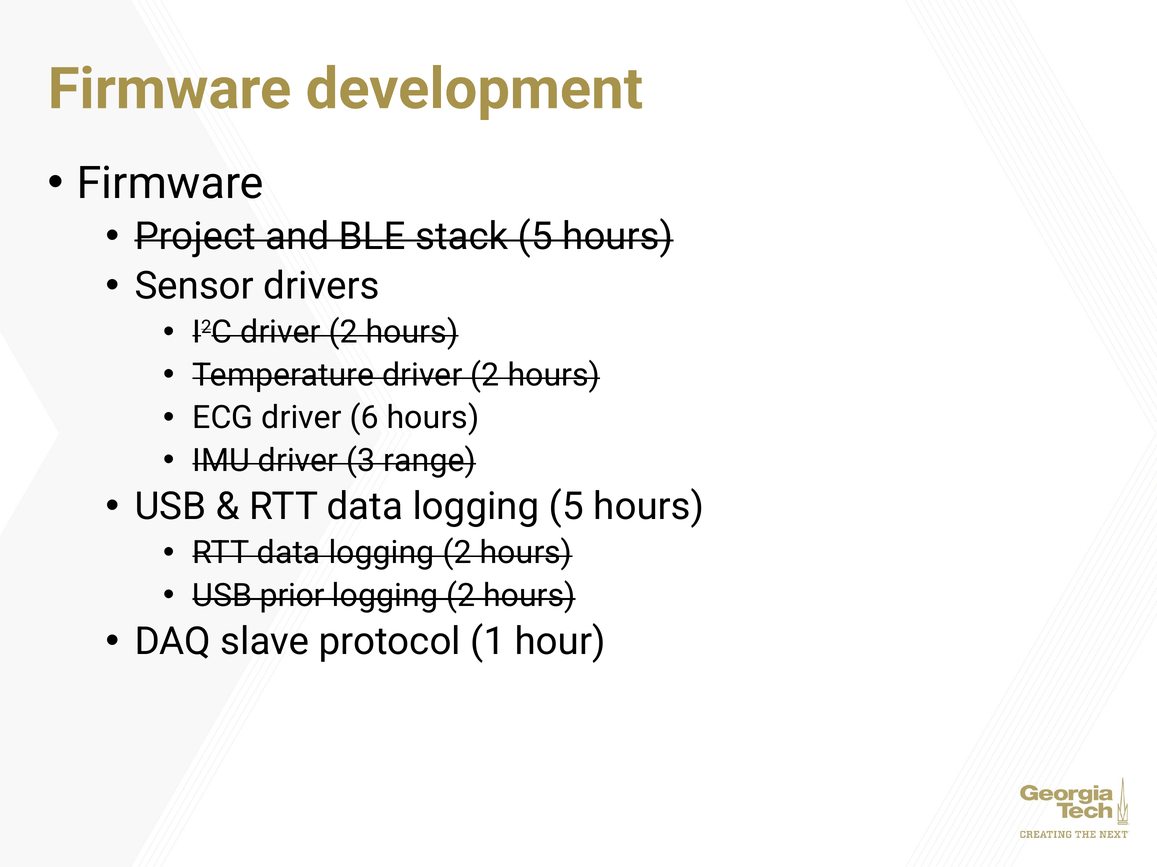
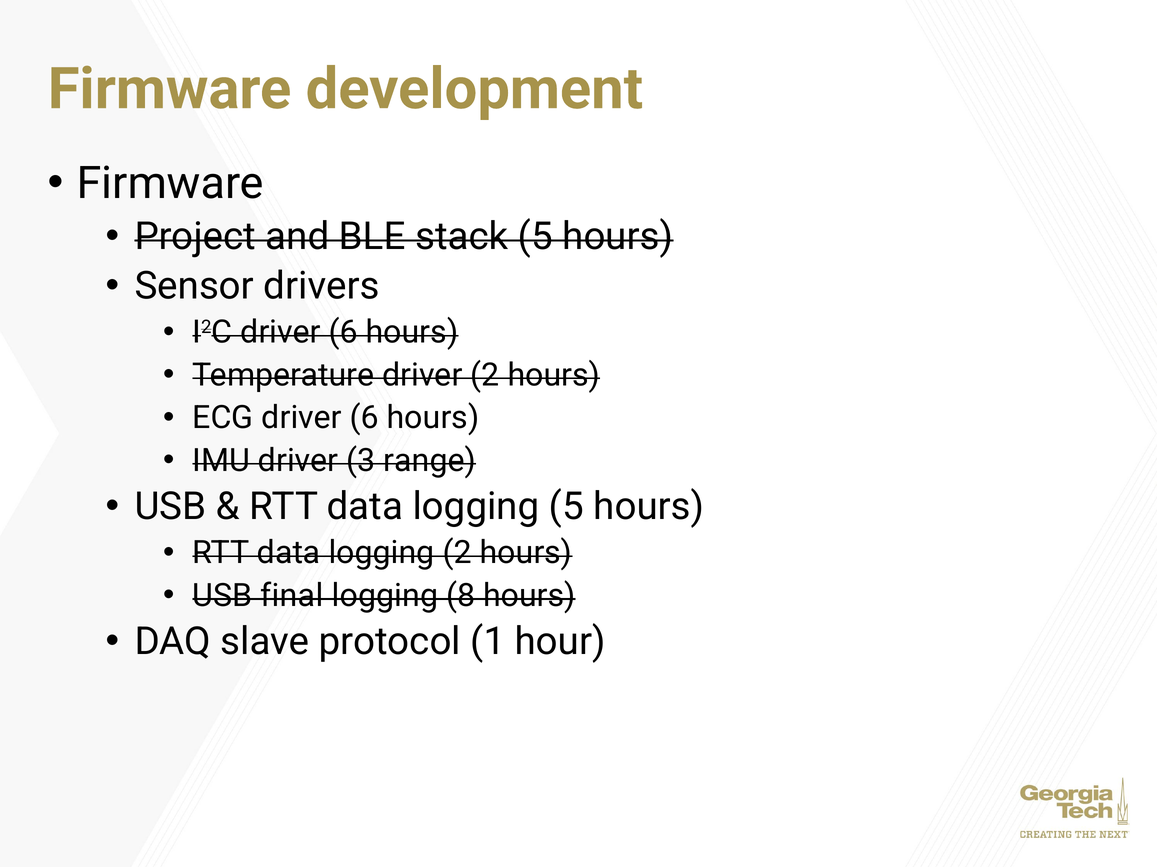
I2C driver 2: 2 -> 6
prior: prior -> final
2 at (461, 596): 2 -> 8
